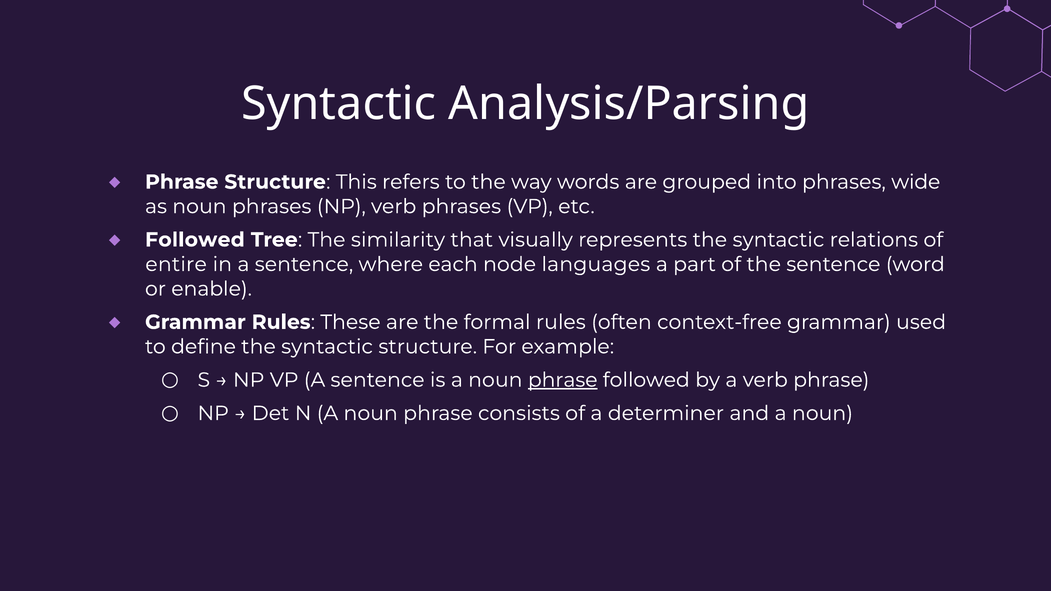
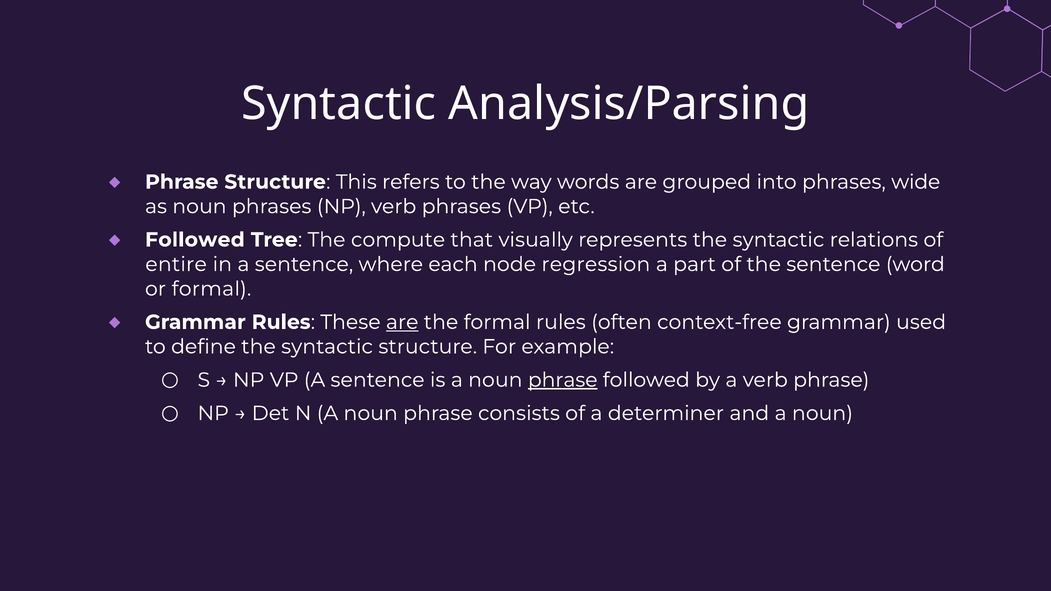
similarity: similarity -> compute
languages: languages -> regression
or enable: enable -> formal
are at (402, 322) underline: none -> present
